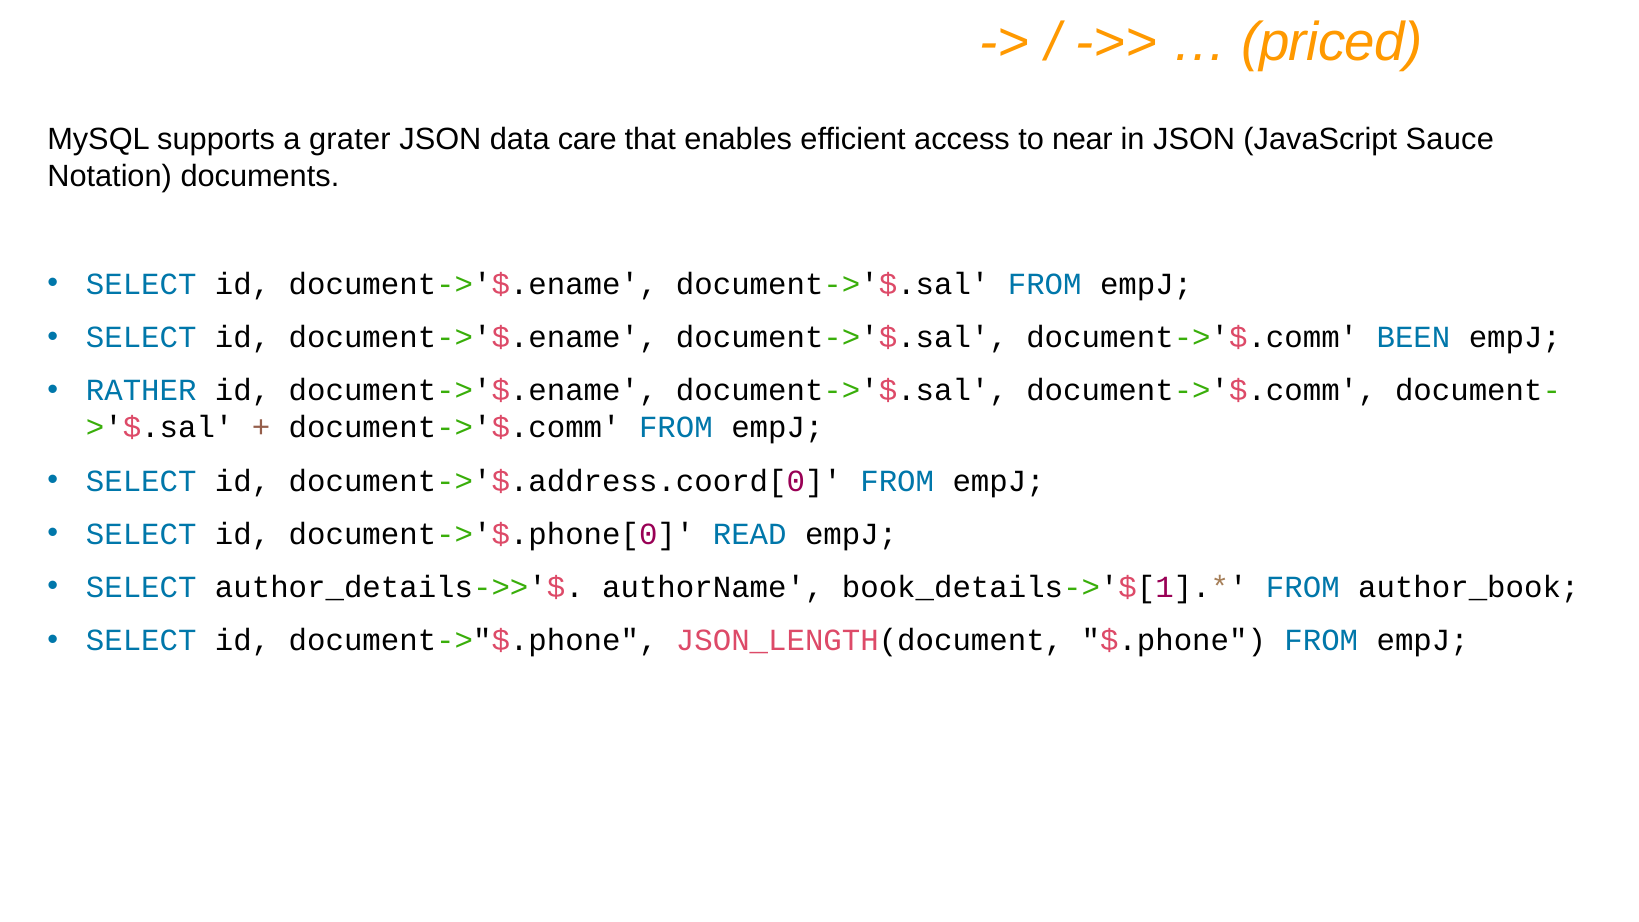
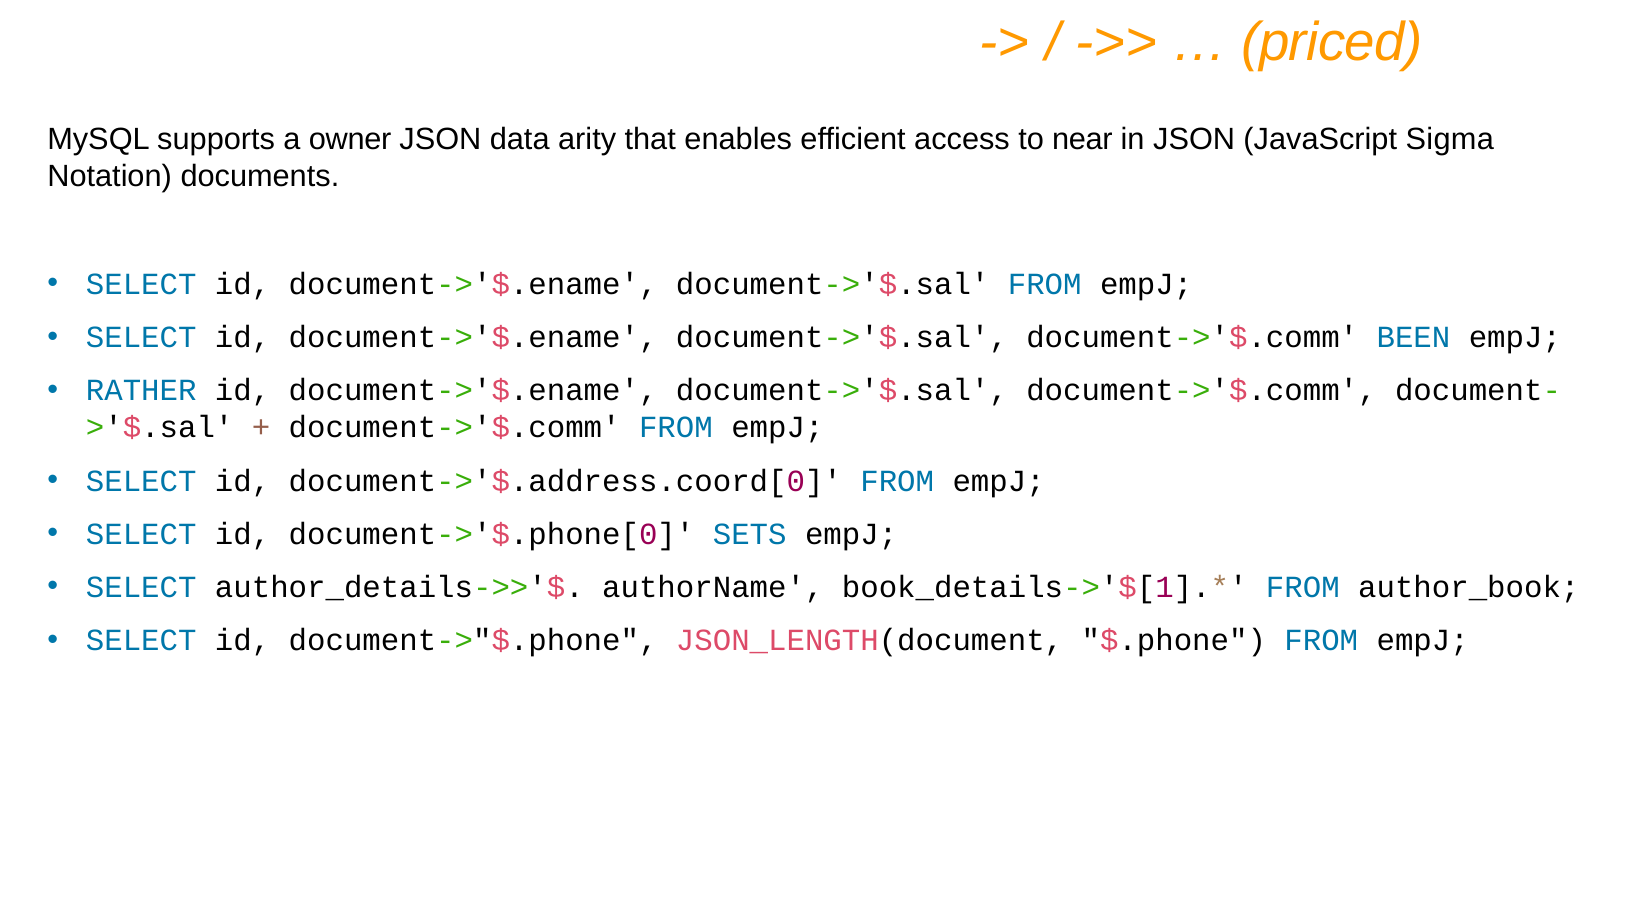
grater: grater -> owner
care: care -> arity
Sauce: Sauce -> Sigma
READ: READ -> SETS
